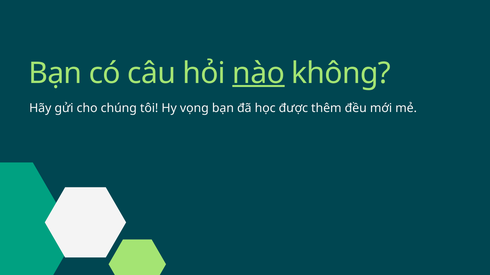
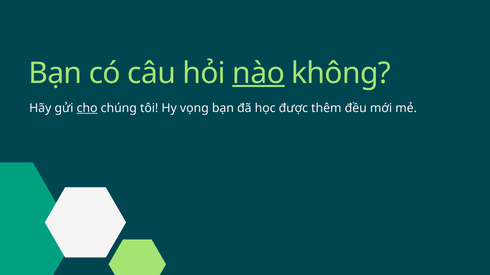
cho underline: none -> present
